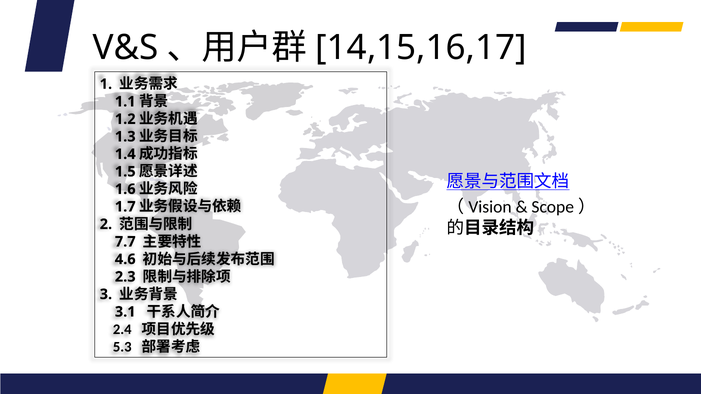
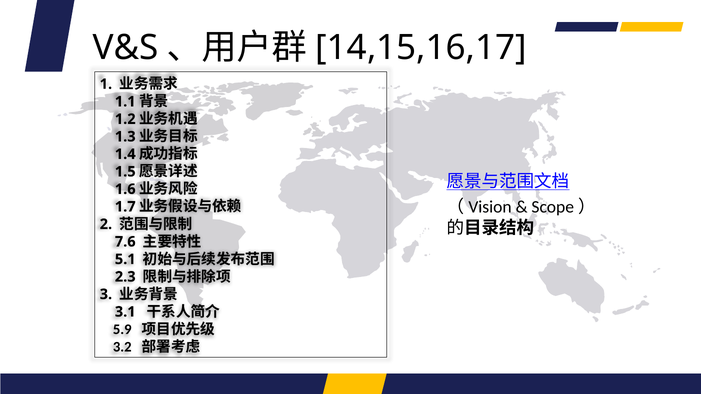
7.7: 7.7 -> 7.6
4.6: 4.6 -> 5.1
2.4: 2.4 -> 5.9
5.3: 5.3 -> 3.2
